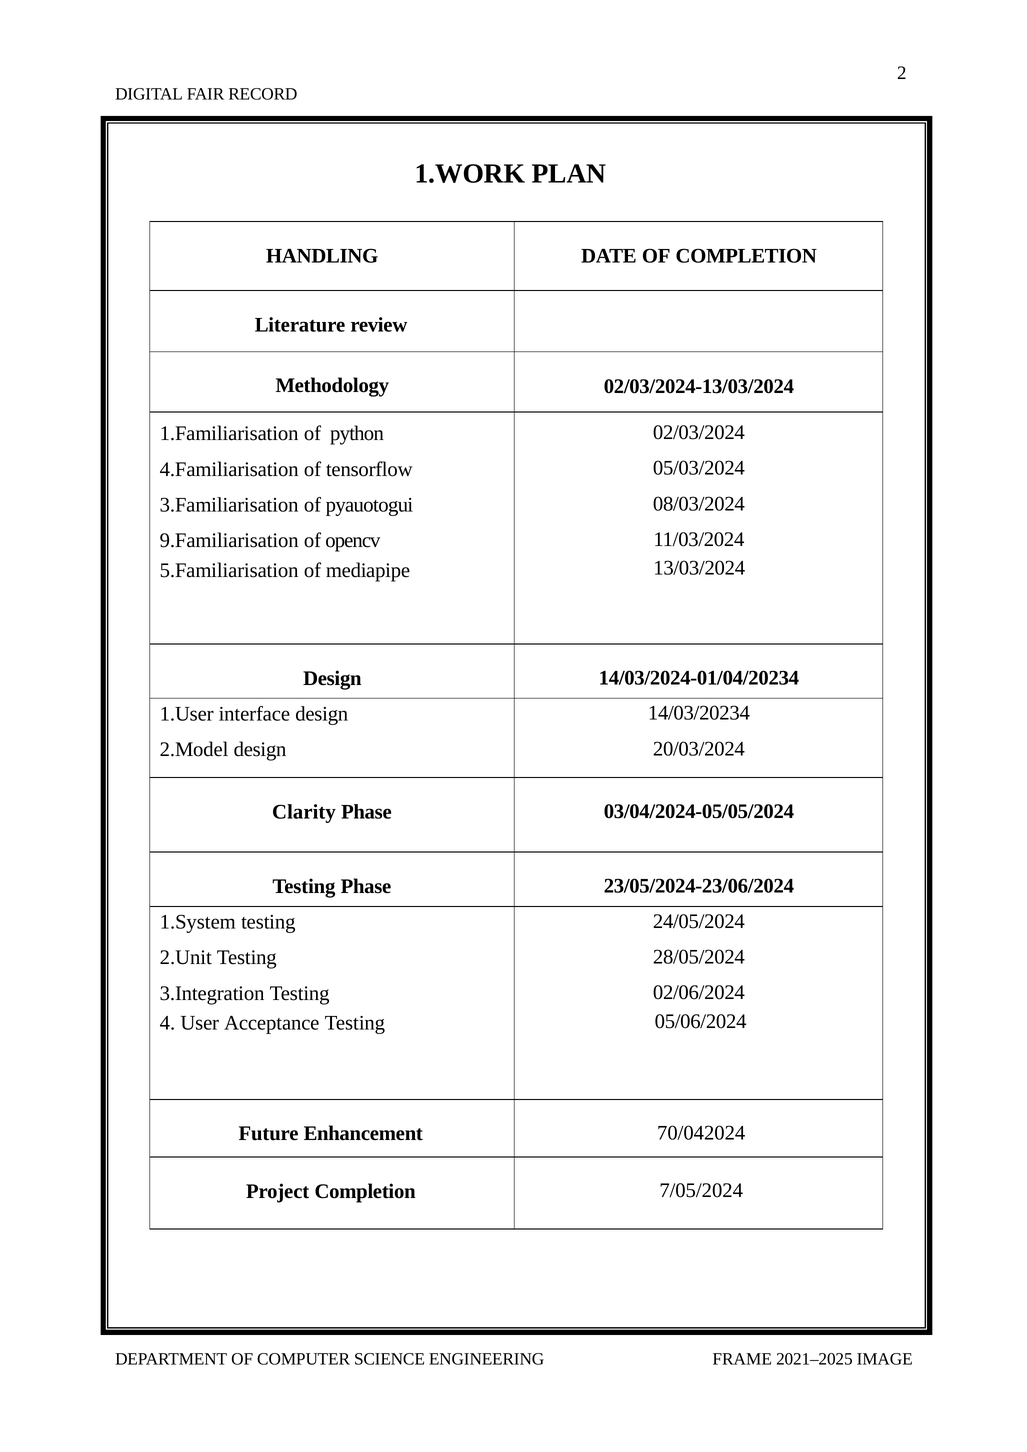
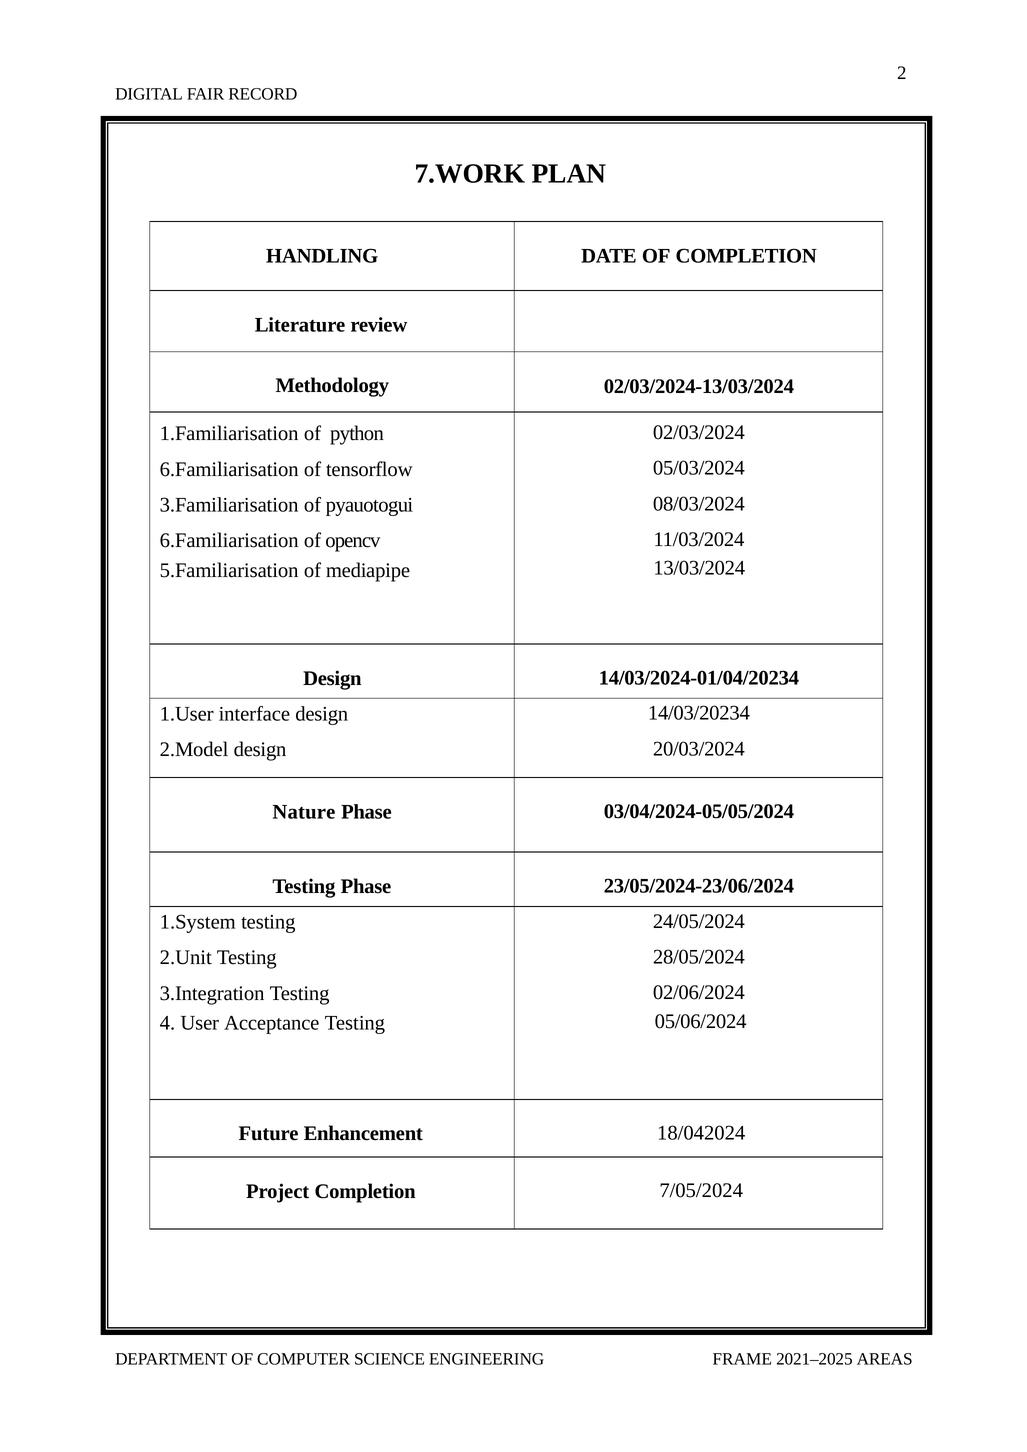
1.WORK: 1.WORK -> 7.WORK
4.Familiarisation at (229, 469): 4.Familiarisation -> 6.Familiarisation
9.Familiarisation at (229, 540): 9.Familiarisation -> 6.Familiarisation
Clarity: Clarity -> Nature
70/042024: 70/042024 -> 18/042024
IMAGE: IMAGE -> AREAS
